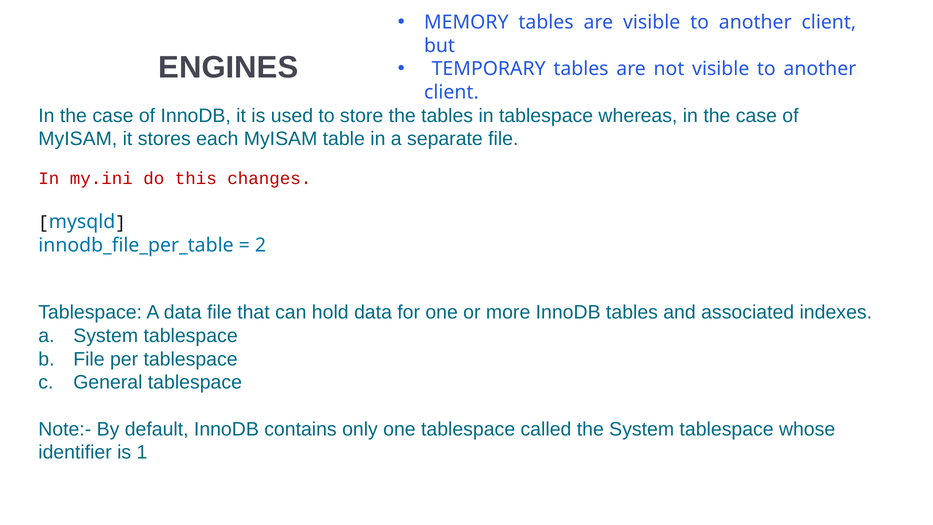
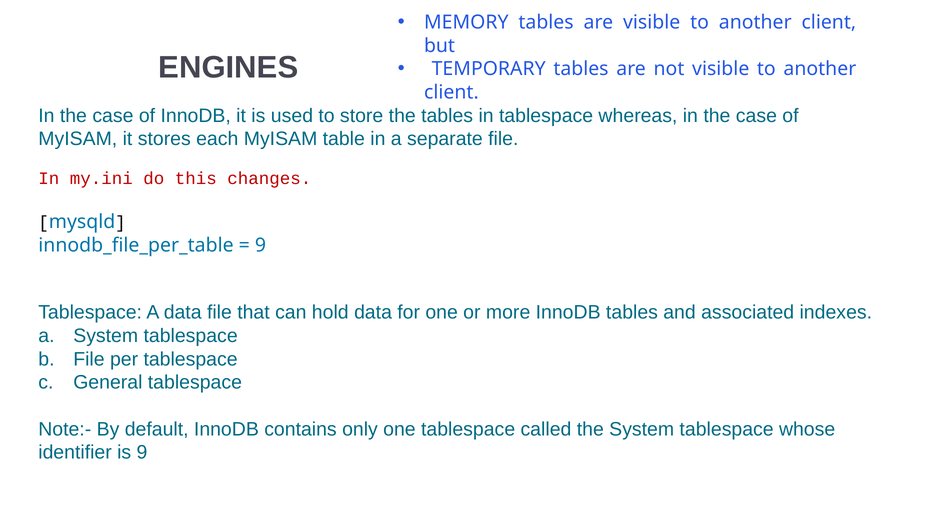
2 at (260, 245): 2 -> 9
is 1: 1 -> 9
